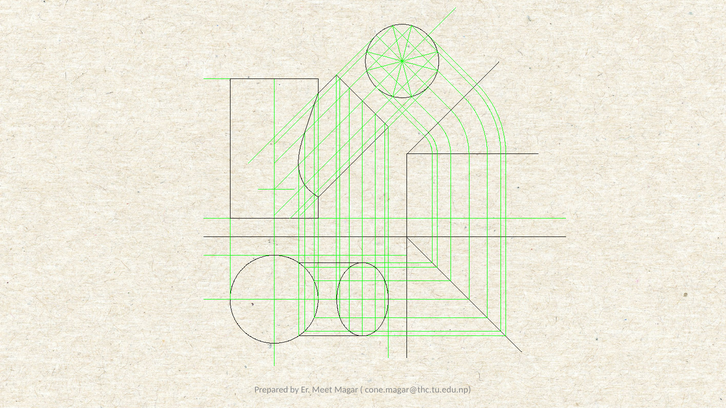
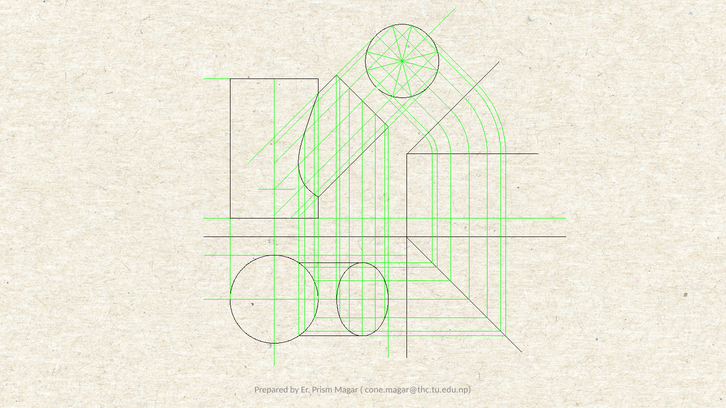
Meet: Meet -> Prism
